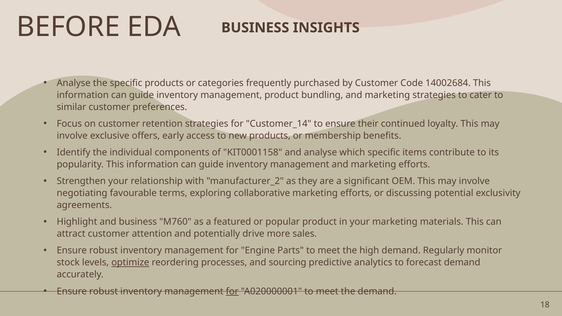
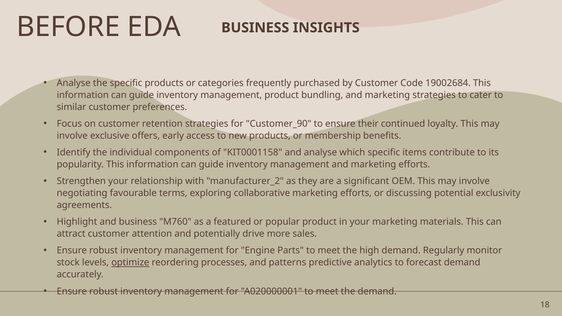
14002684: 14002684 -> 19002684
Customer_14: Customer_14 -> Customer_90
sourcing: sourcing -> patterns
for at (232, 291) underline: present -> none
